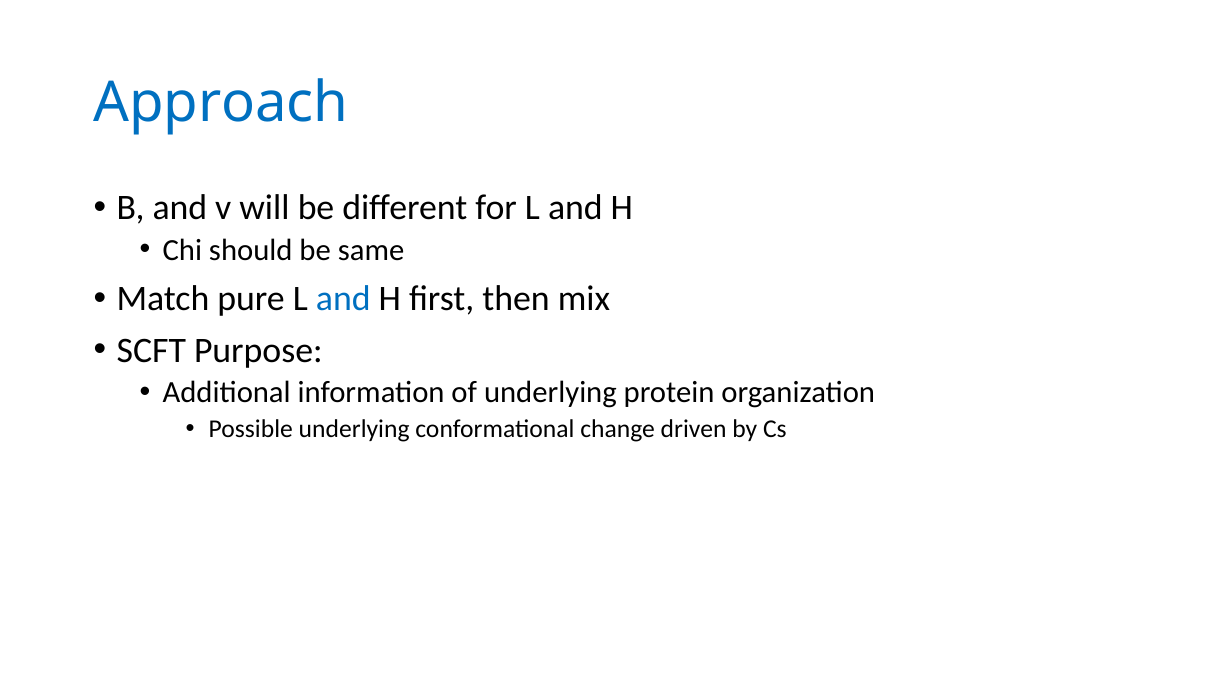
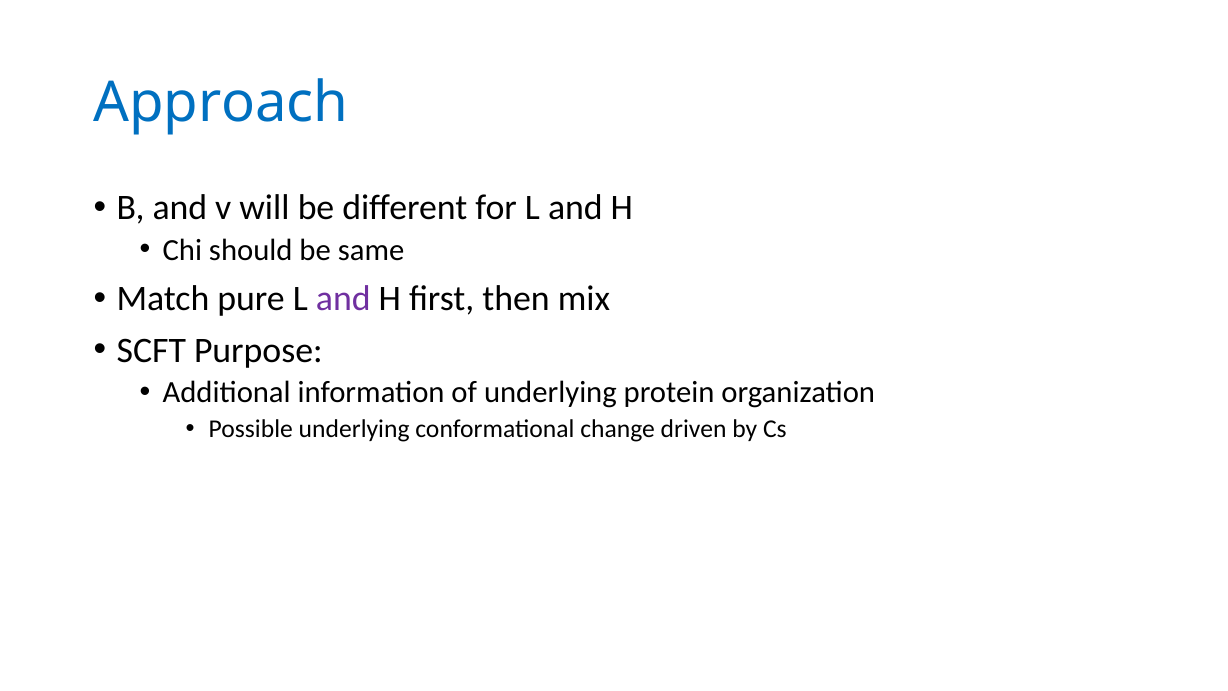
and at (343, 299) colour: blue -> purple
